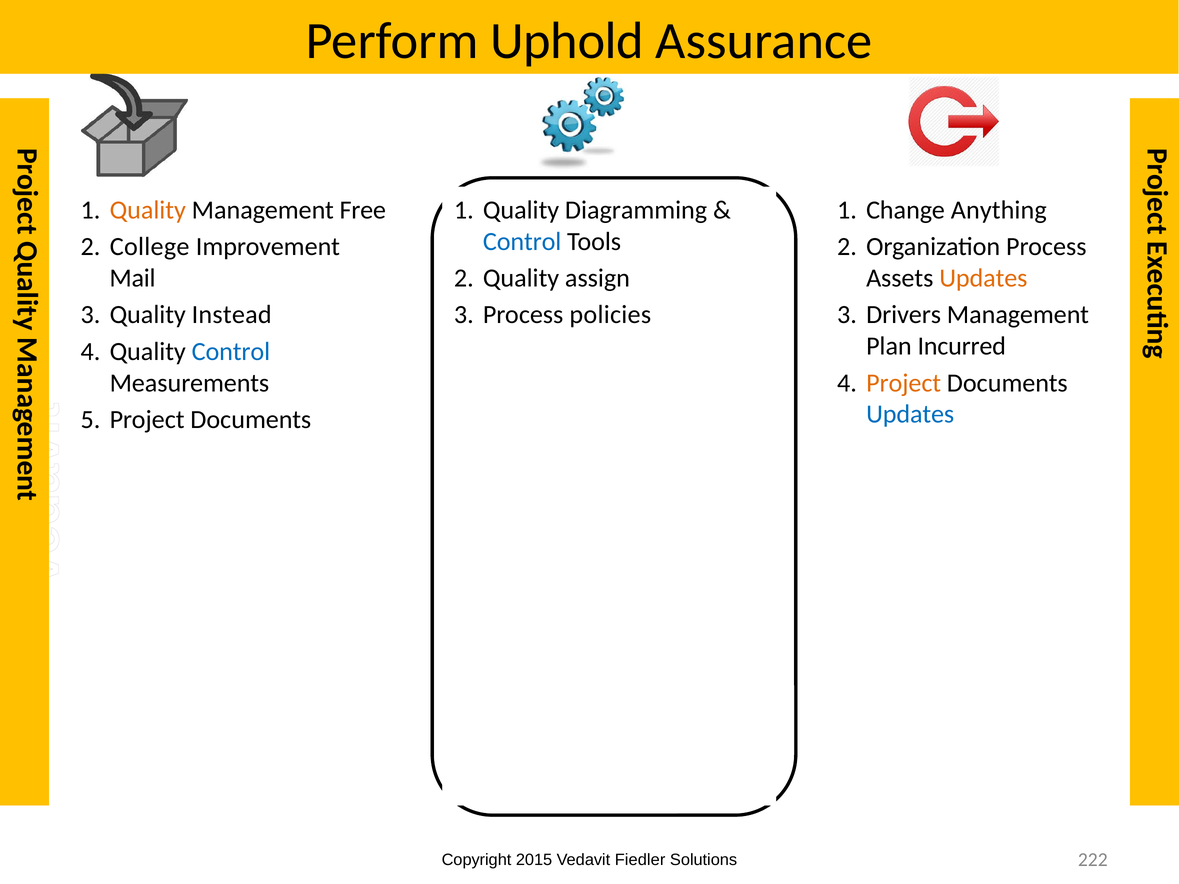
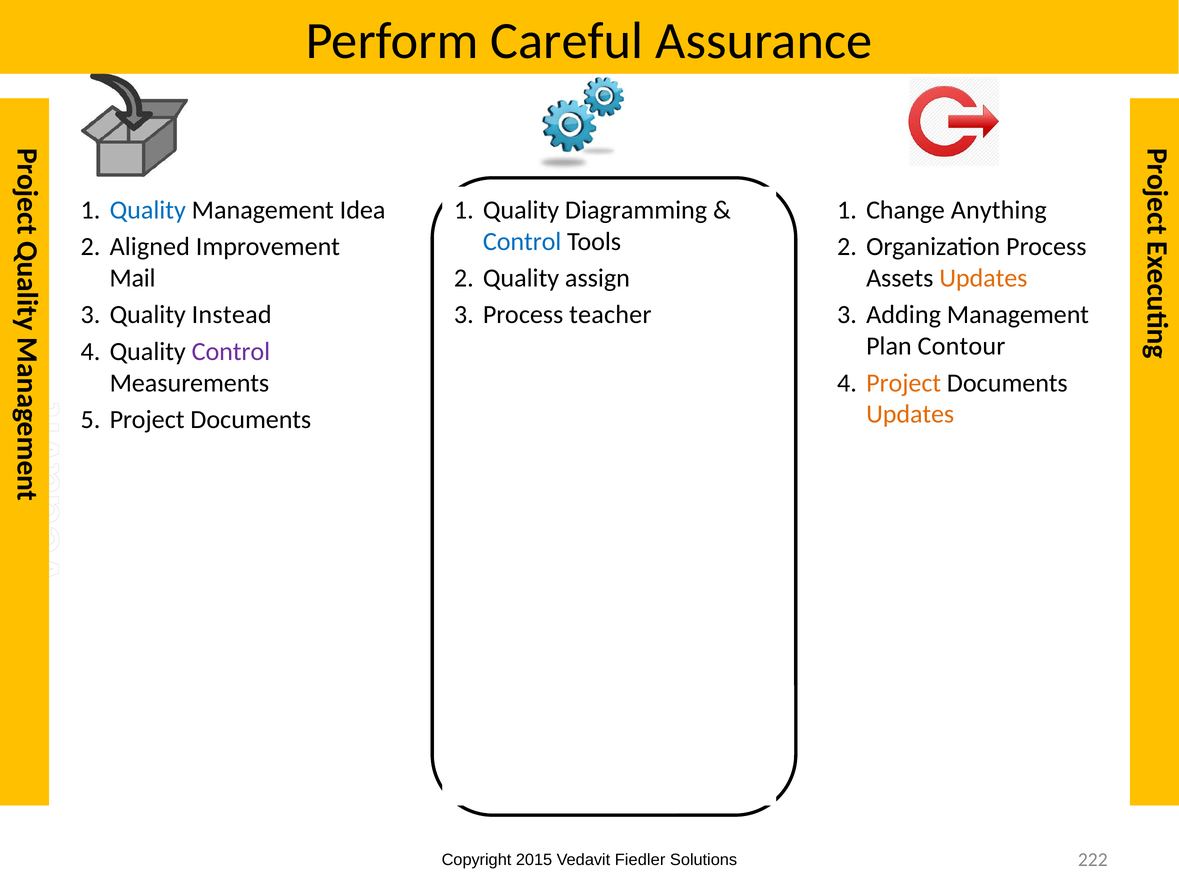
Uphold: Uphold -> Careful
Quality at (148, 210) colour: orange -> blue
Free: Free -> Idea
College: College -> Aligned
policies: policies -> teacher
Drivers: Drivers -> Adding
Incurred: Incurred -> Contour
Control at (231, 352) colour: blue -> purple
Updates at (910, 414) colour: blue -> orange
